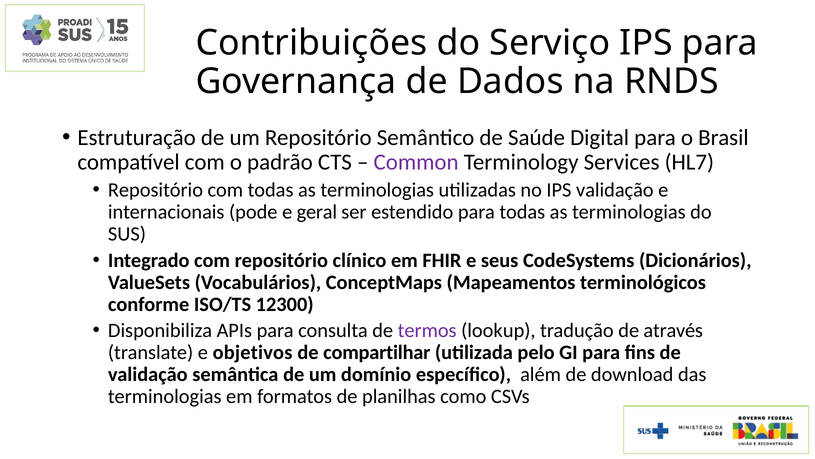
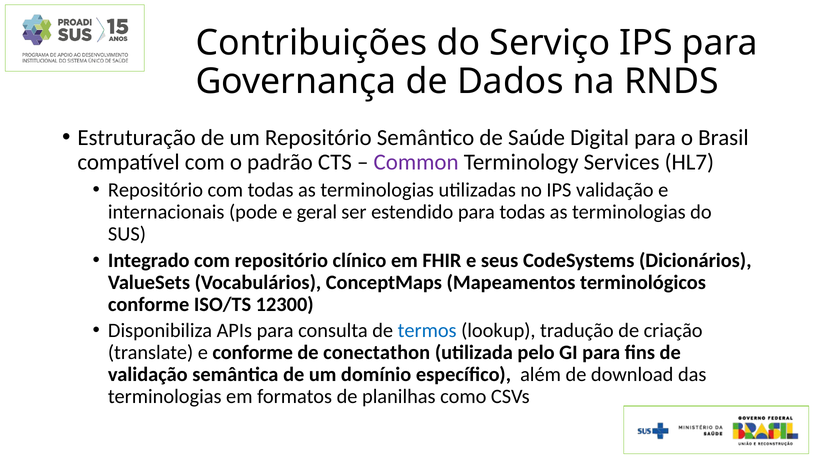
termos colour: purple -> blue
através: através -> criação
e objetivos: objetivos -> conforme
compartilhar: compartilhar -> conectathon
